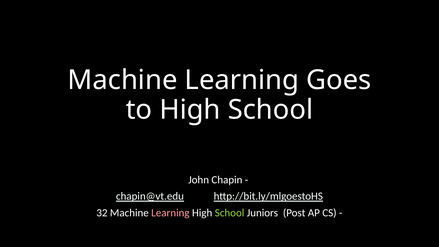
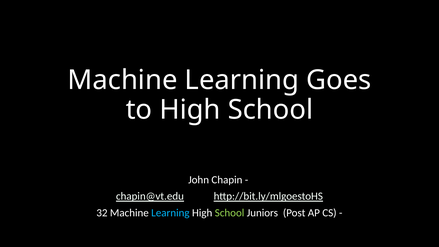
Learning at (170, 213) colour: pink -> light blue
